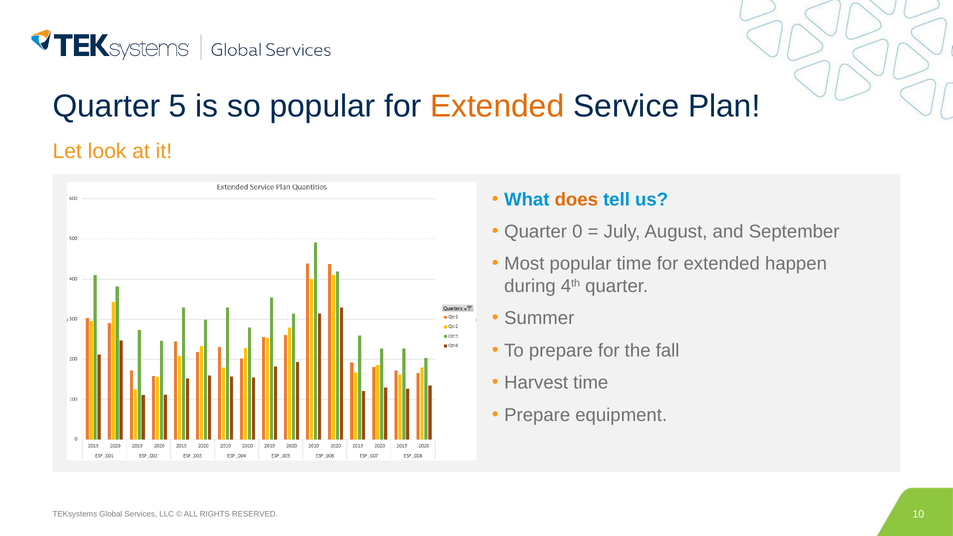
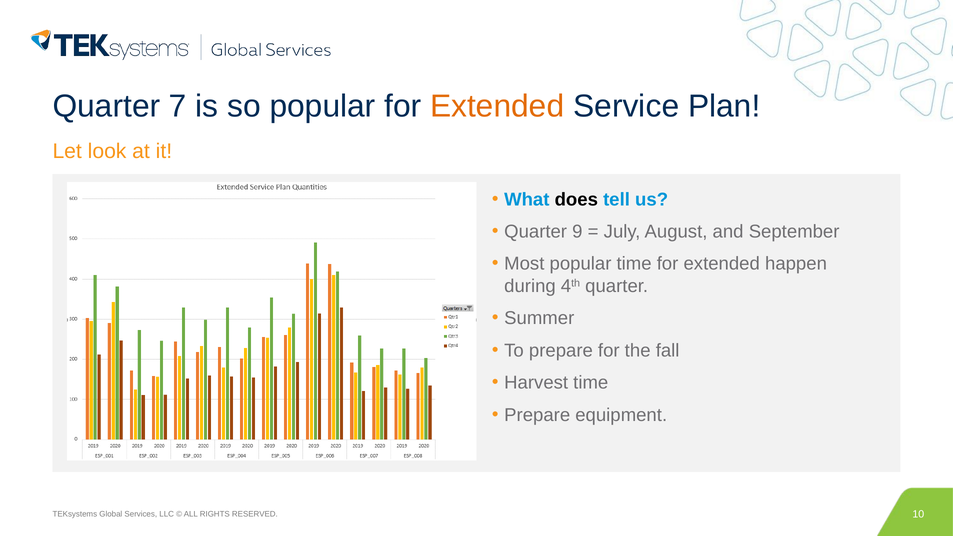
Quarter 5: 5 -> 7
does colour: orange -> black
0: 0 -> 9
